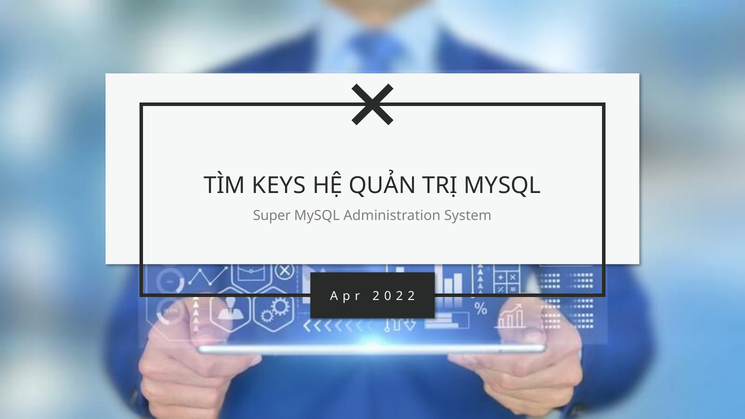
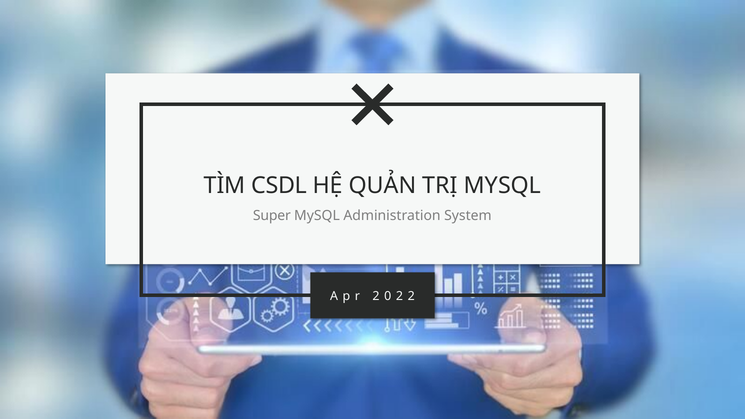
KEYS: KEYS -> CSDL
